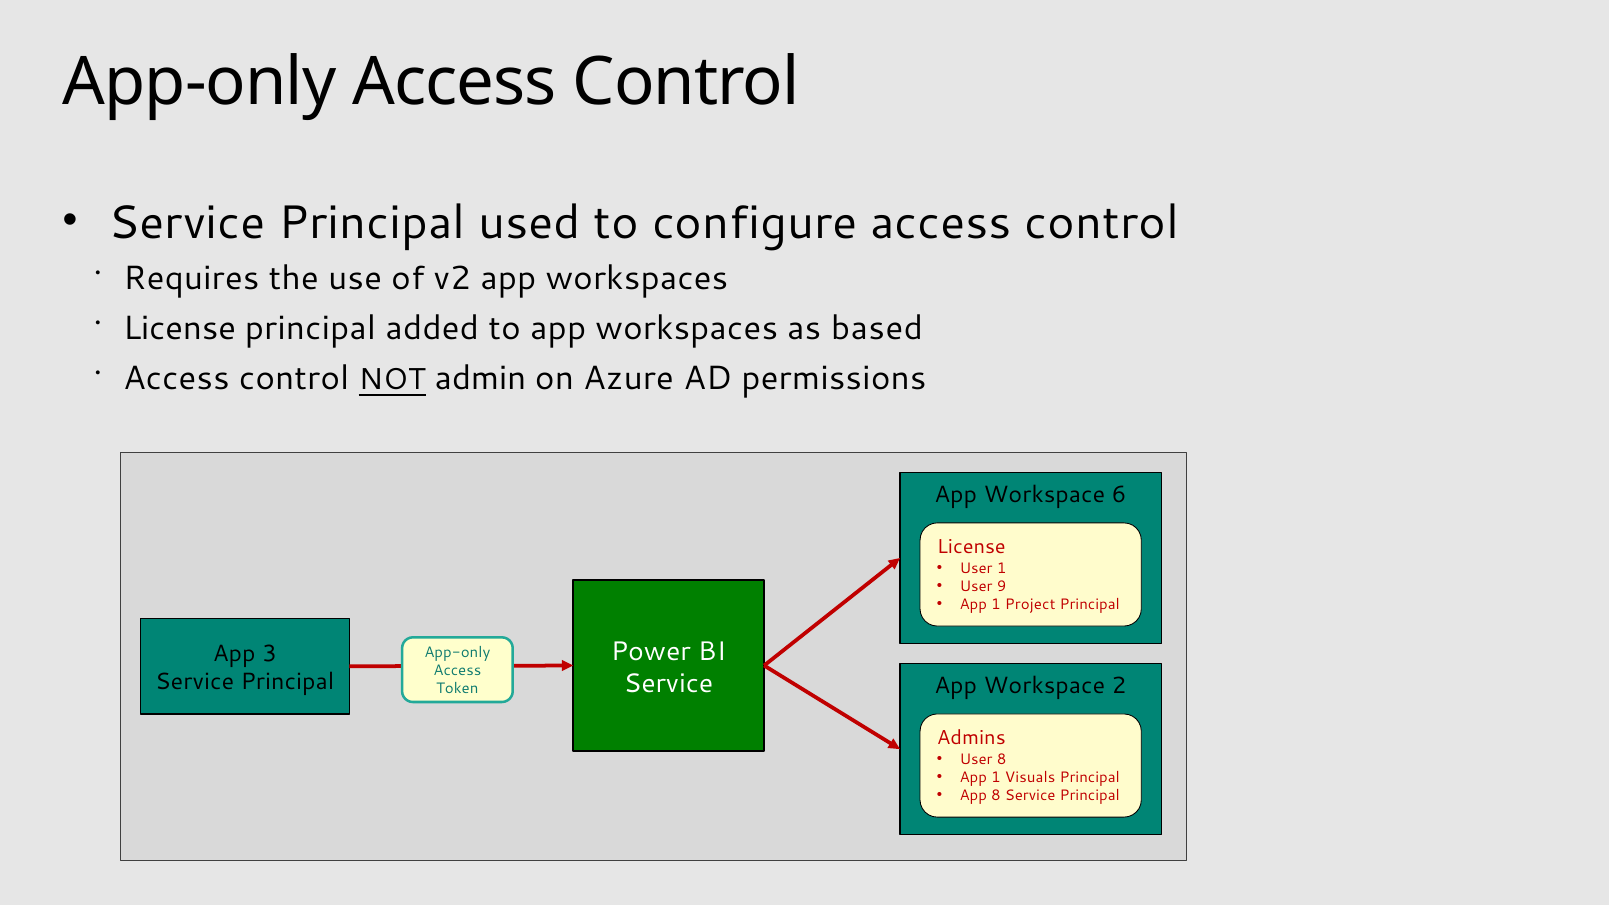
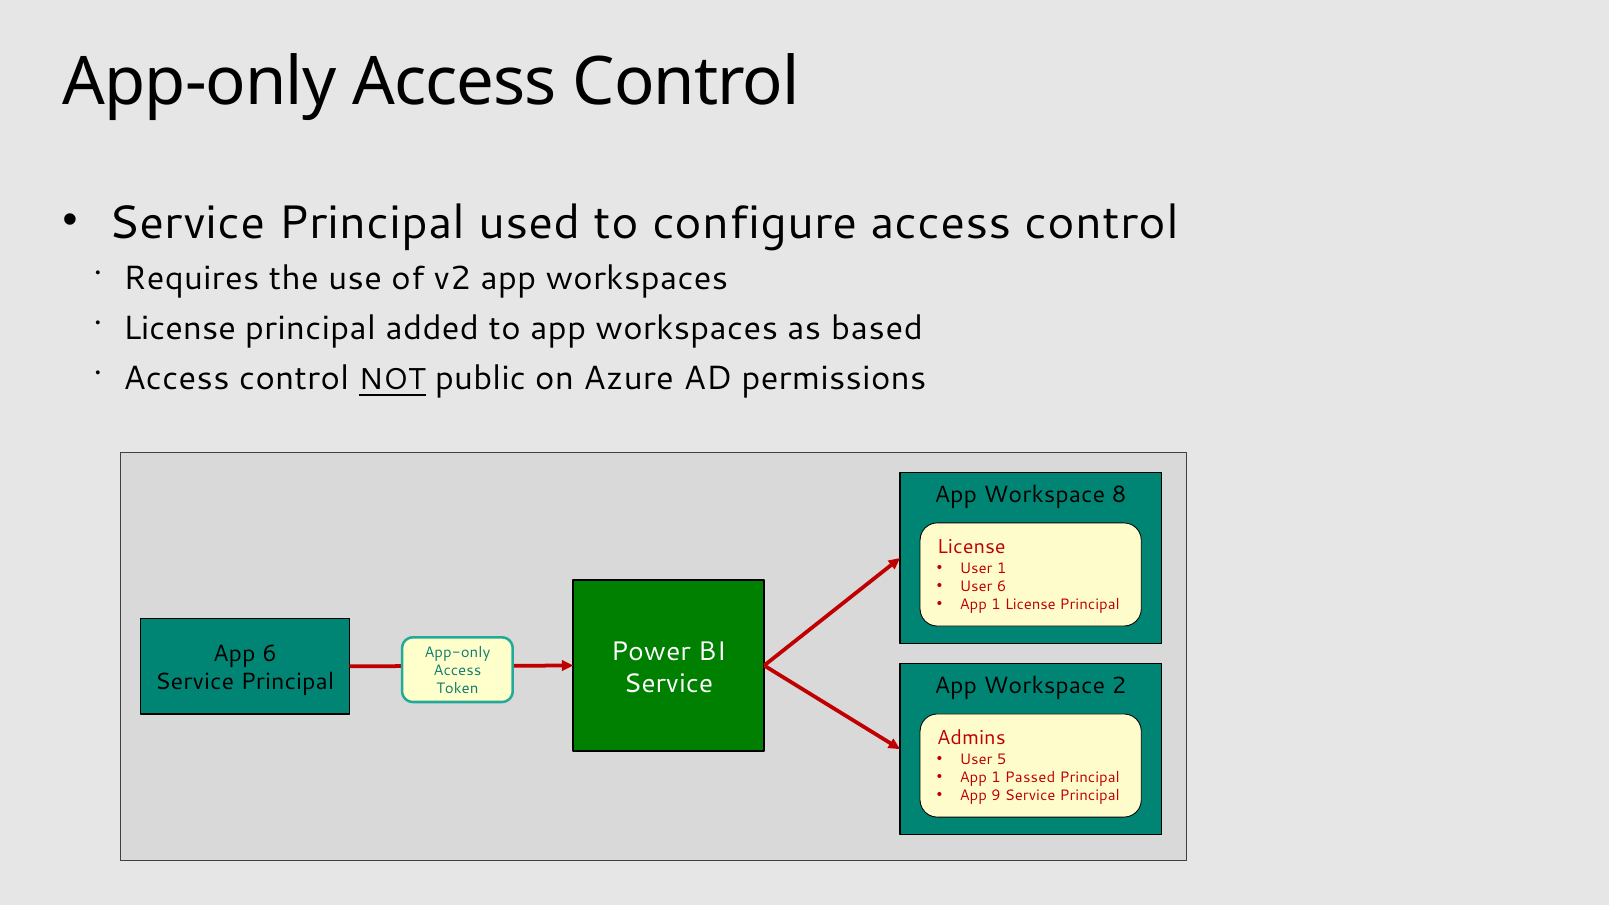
admin: admin -> public
6: 6 -> 8
User 9: 9 -> 6
1 Project: Project -> License
App 3: 3 -> 6
User 8: 8 -> 5
Visuals: Visuals -> Passed
App 8: 8 -> 9
